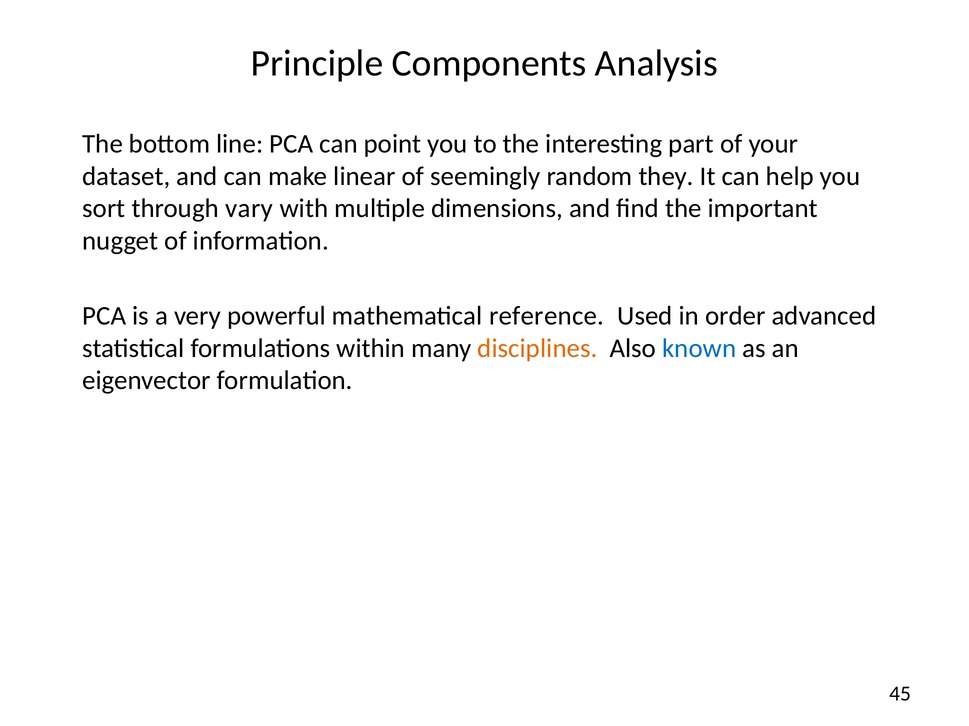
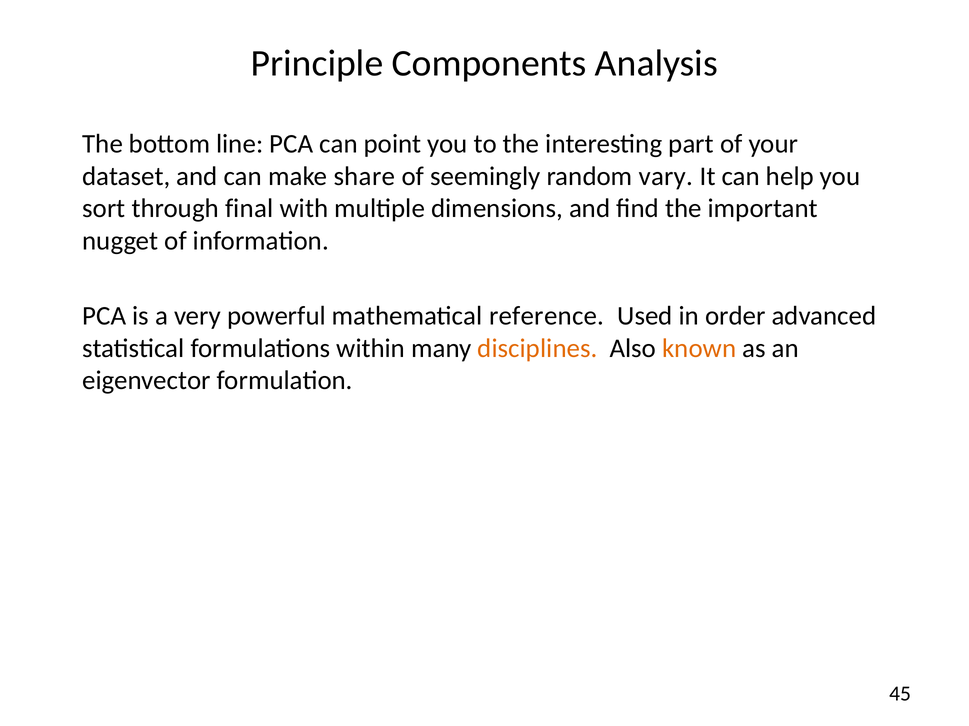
linear: linear -> share
they: they -> vary
vary: vary -> final
known colour: blue -> orange
